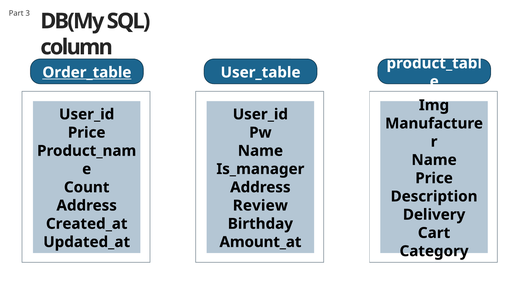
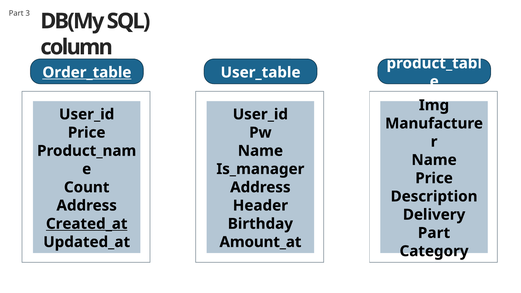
Review: Review -> Header
Created_at underline: none -> present
Cart at (434, 233): Cart -> Part
